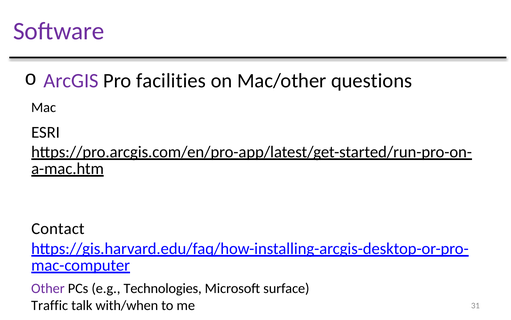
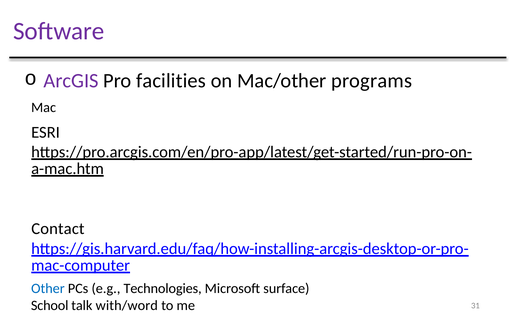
questions: questions -> programs
Other colour: purple -> blue
Traffic: Traffic -> School
with/when: with/when -> with/word
